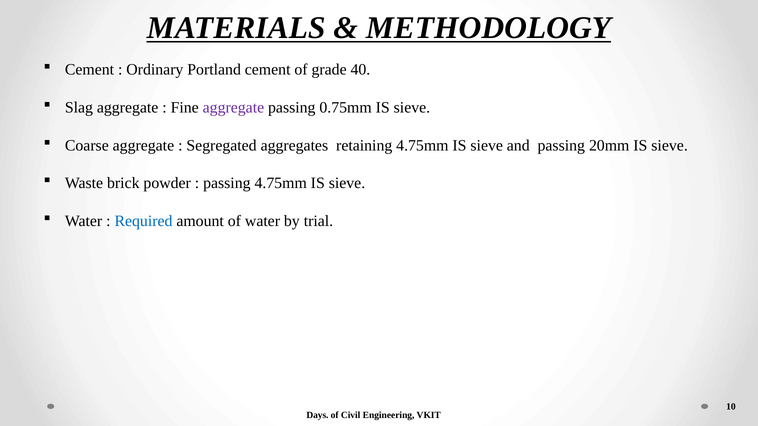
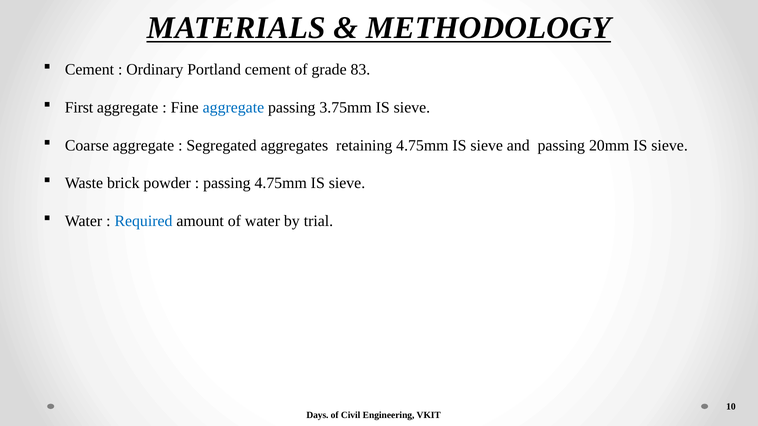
40: 40 -> 83
Slag: Slag -> First
aggregate at (233, 108) colour: purple -> blue
0.75mm: 0.75mm -> 3.75mm
